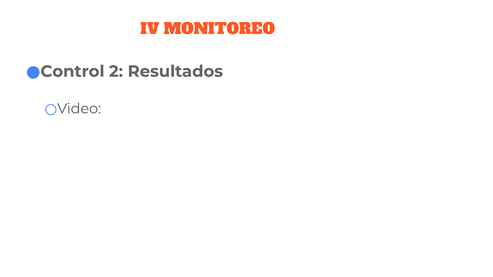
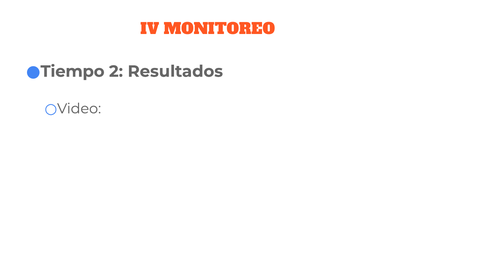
Control: Control -> Tiempo
